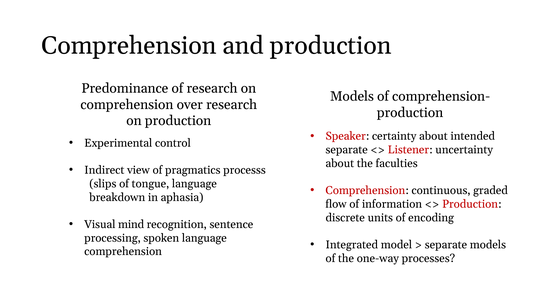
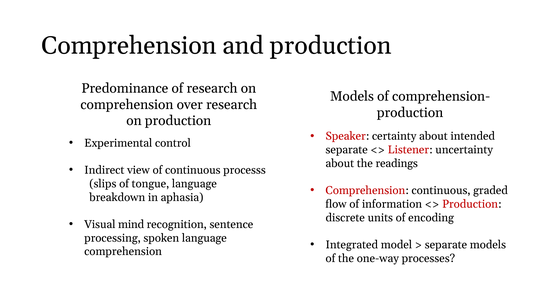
faculties: faculties -> readings
of pragmatics: pragmatics -> continuous
